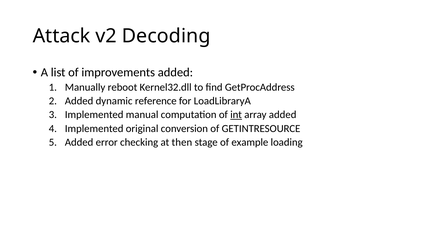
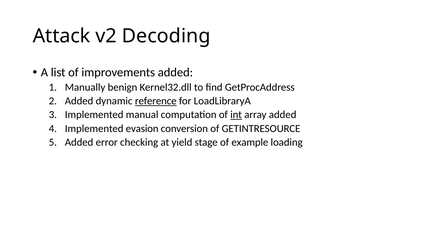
reboot: reboot -> benign
reference underline: none -> present
original: original -> evasion
then: then -> yield
